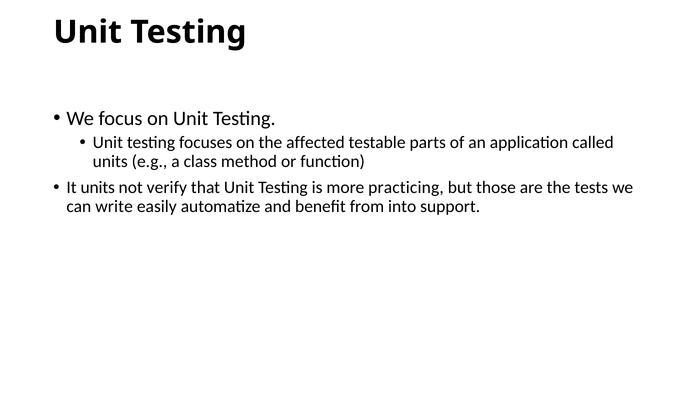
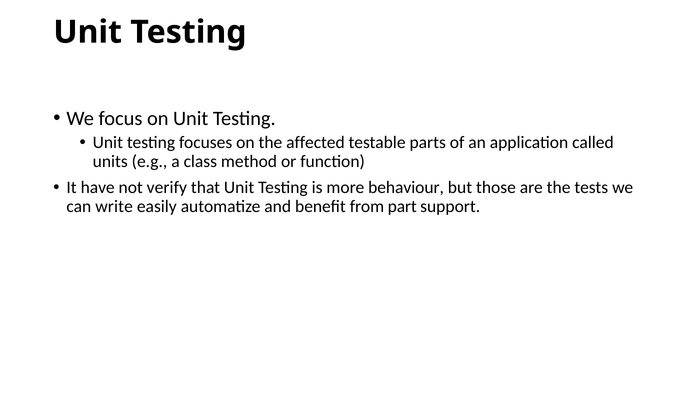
It units: units -> have
practicing: practicing -> behaviour
into: into -> part
